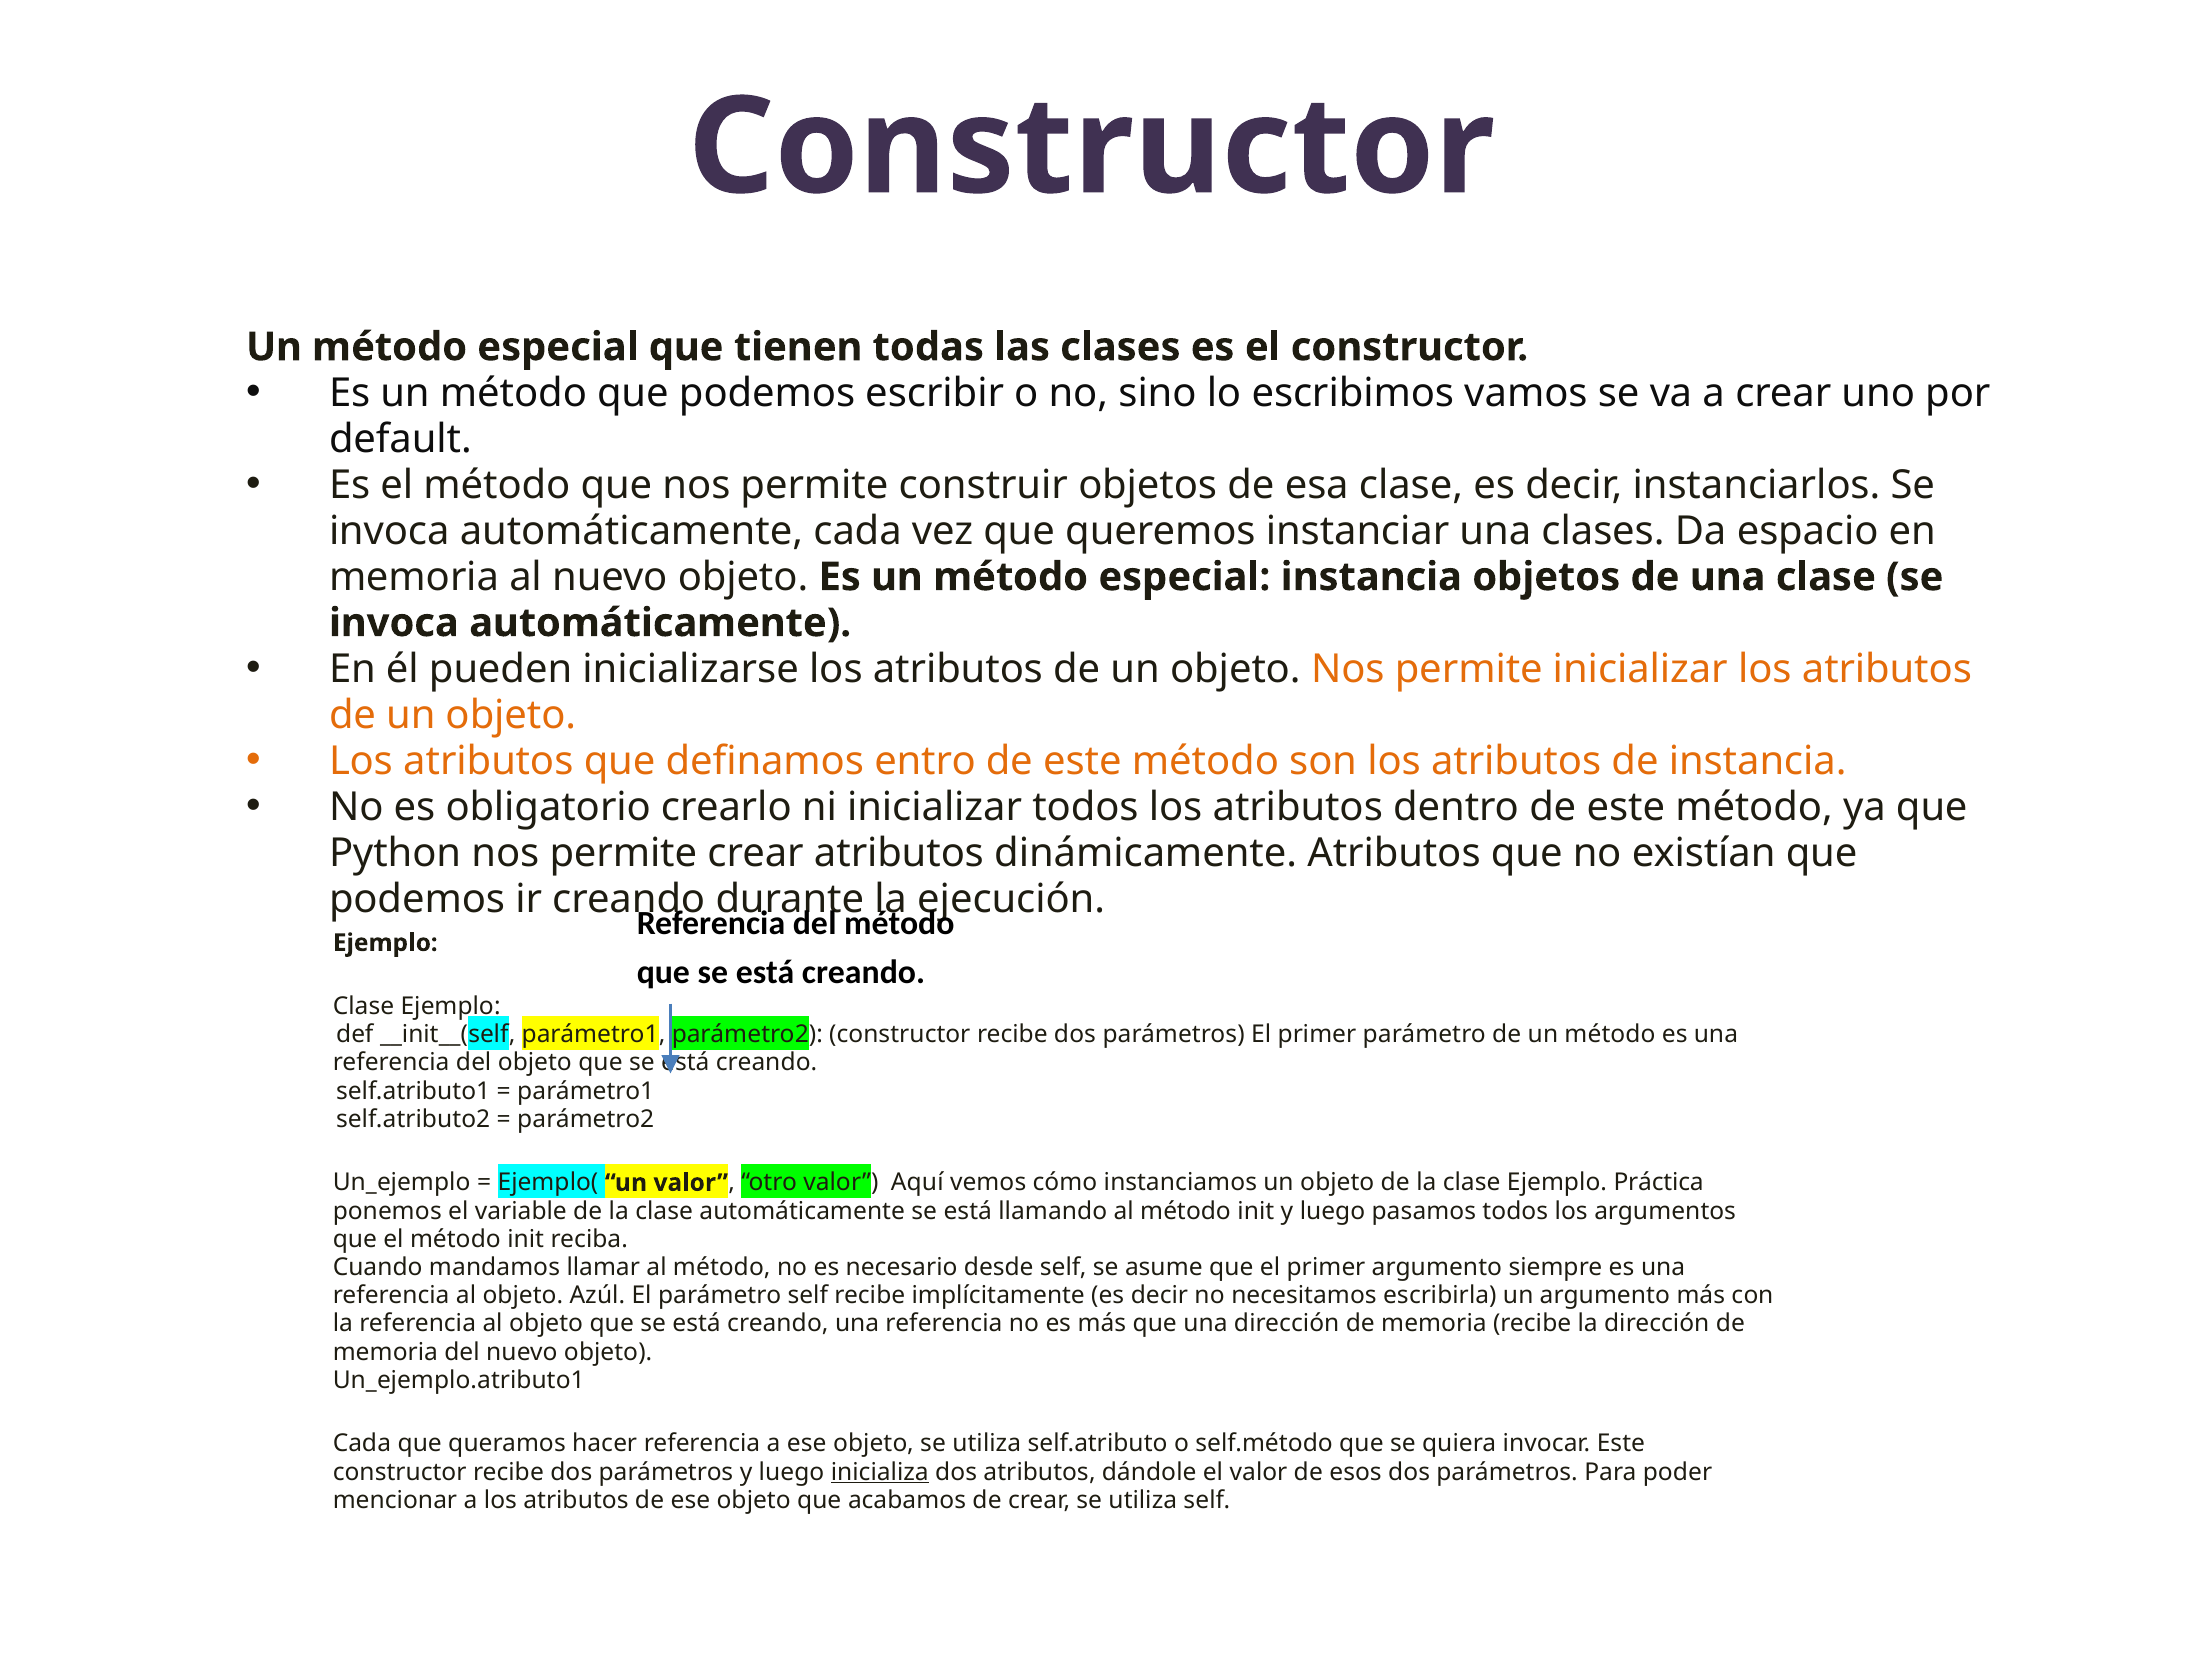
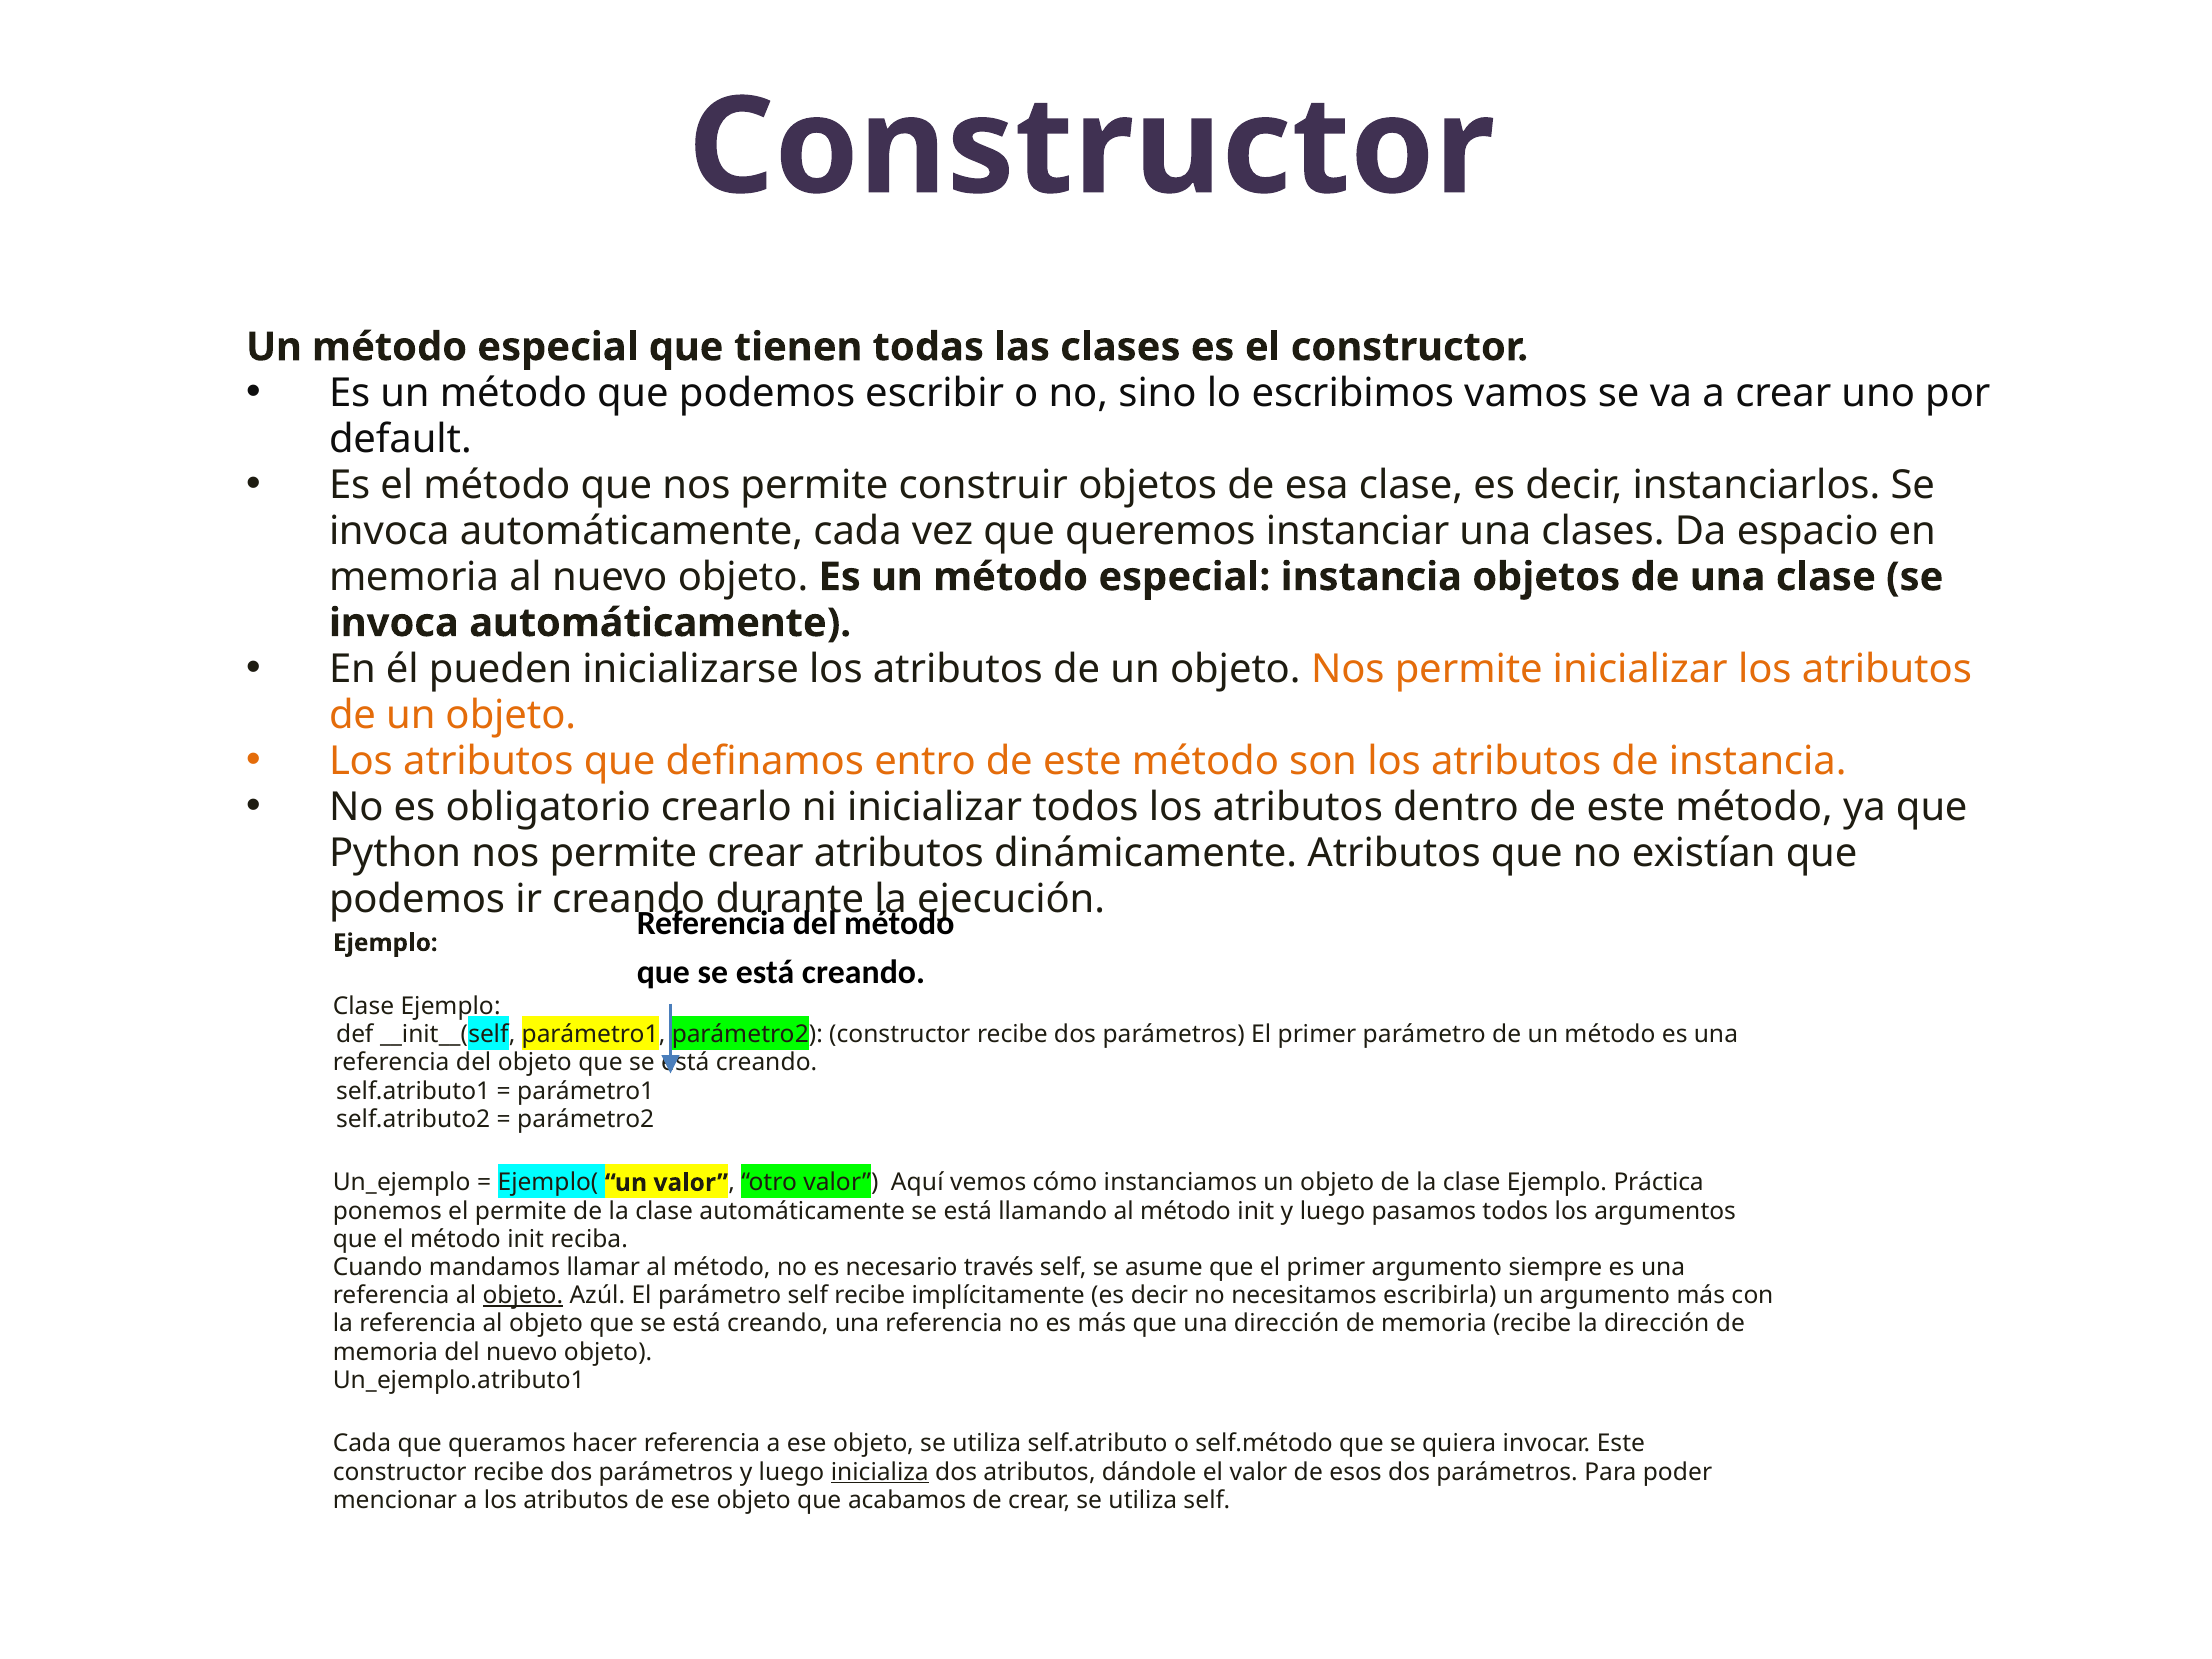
el variable: variable -> permite
desde: desde -> través
objeto at (523, 1296) underline: none -> present
